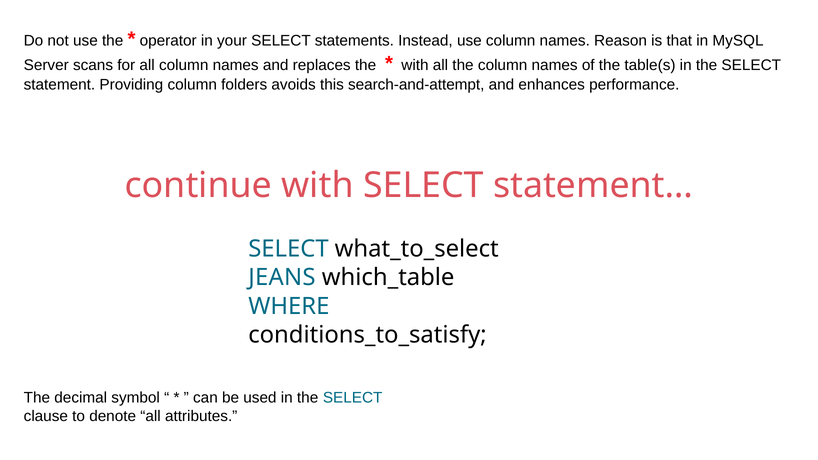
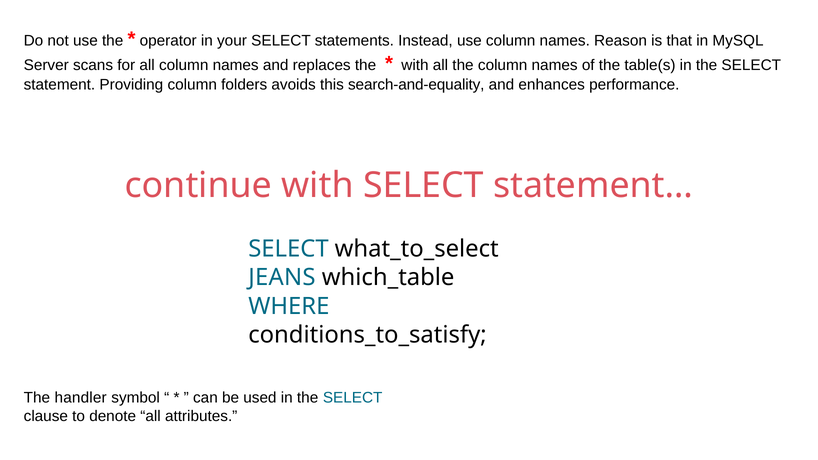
search-and-attempt: search-and-attempt -> search-and-equality
decimal: decimal -> handler
